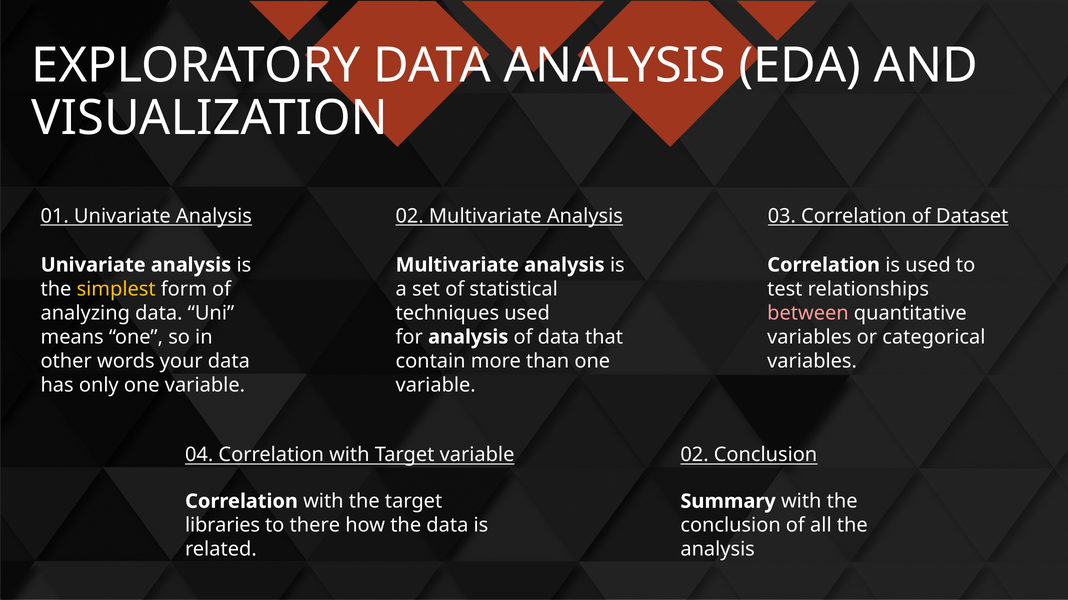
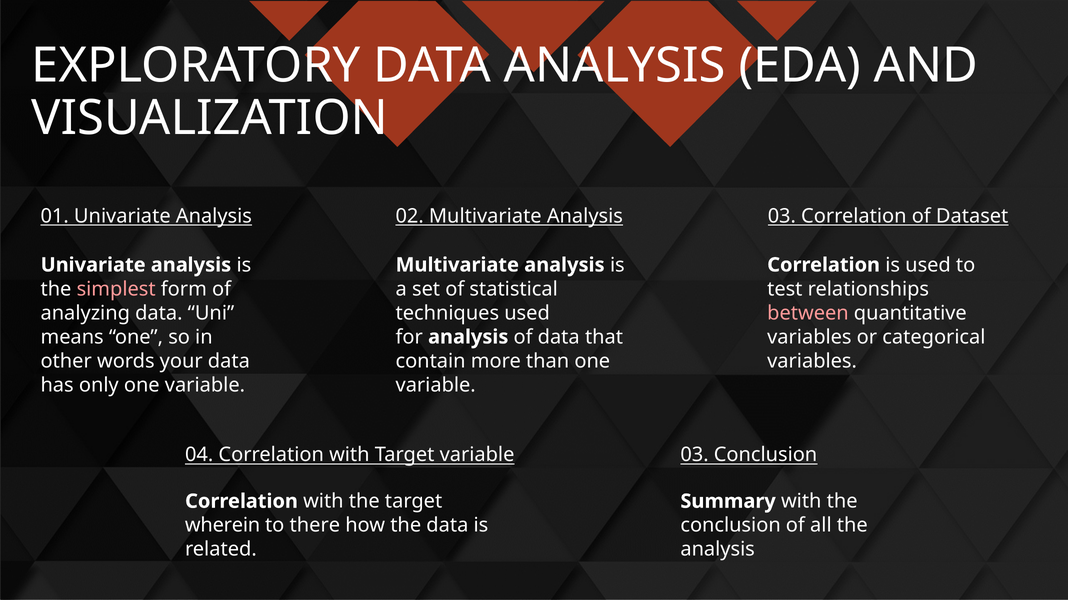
simplest colour: yellow -> pink
variable 02: 02 -> 03
libraries: libraries -> wherein
